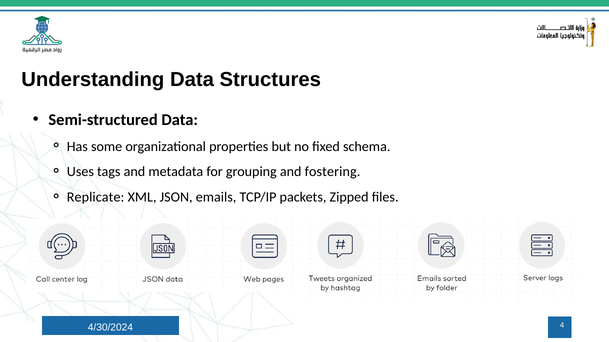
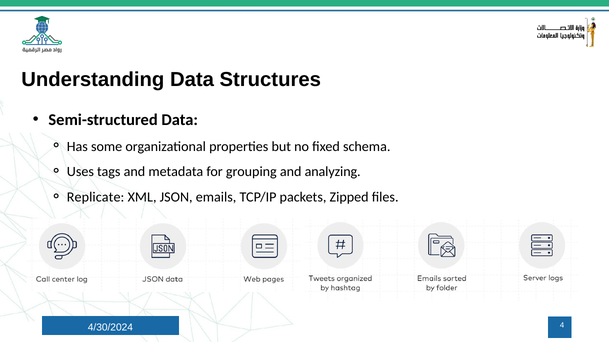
fostering: fostering -> analyzing
